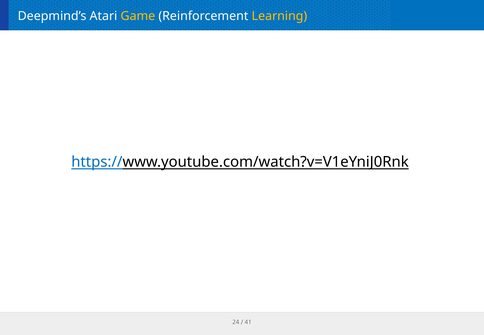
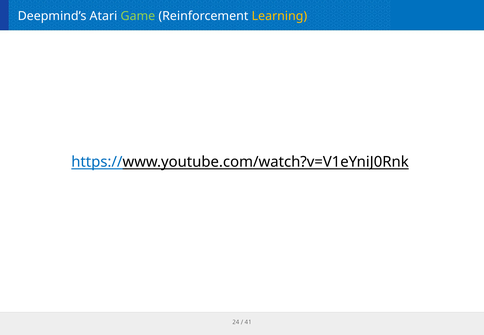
Game colour: yellow -> light green
